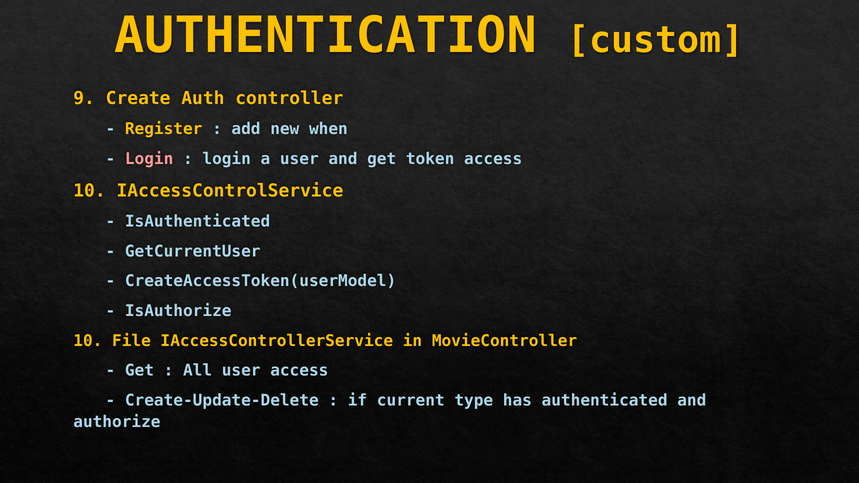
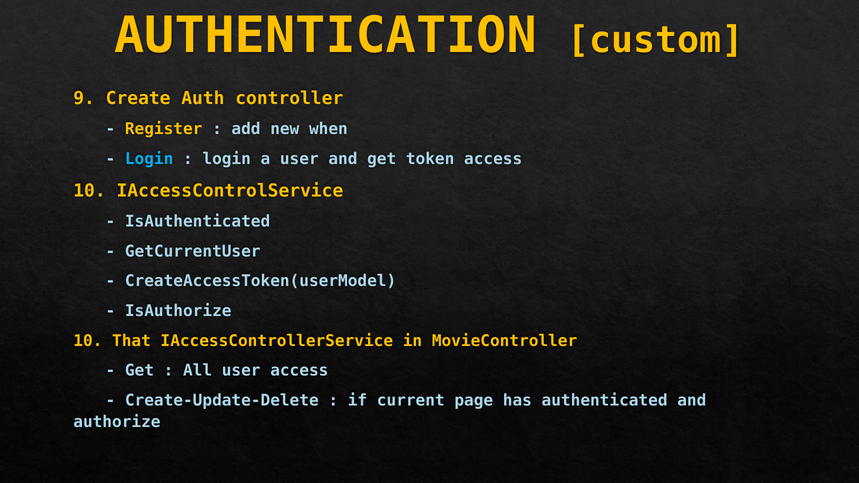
Login at (149, 159) colour: pink -> light blue
File: File -> That
type: type -> page
